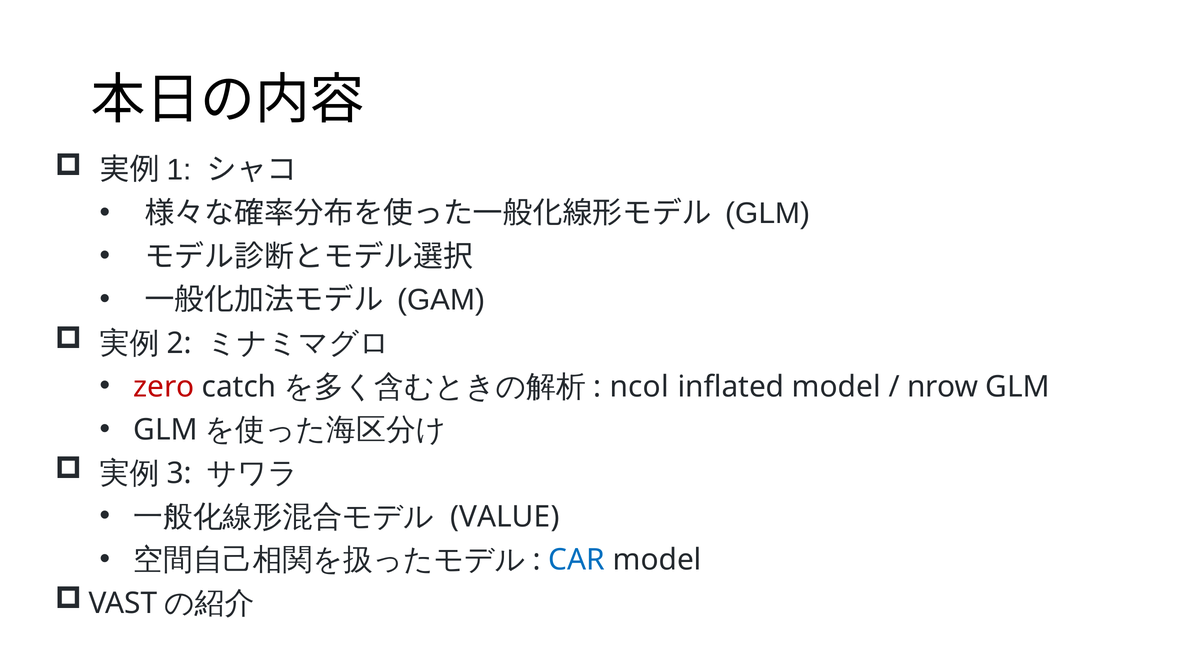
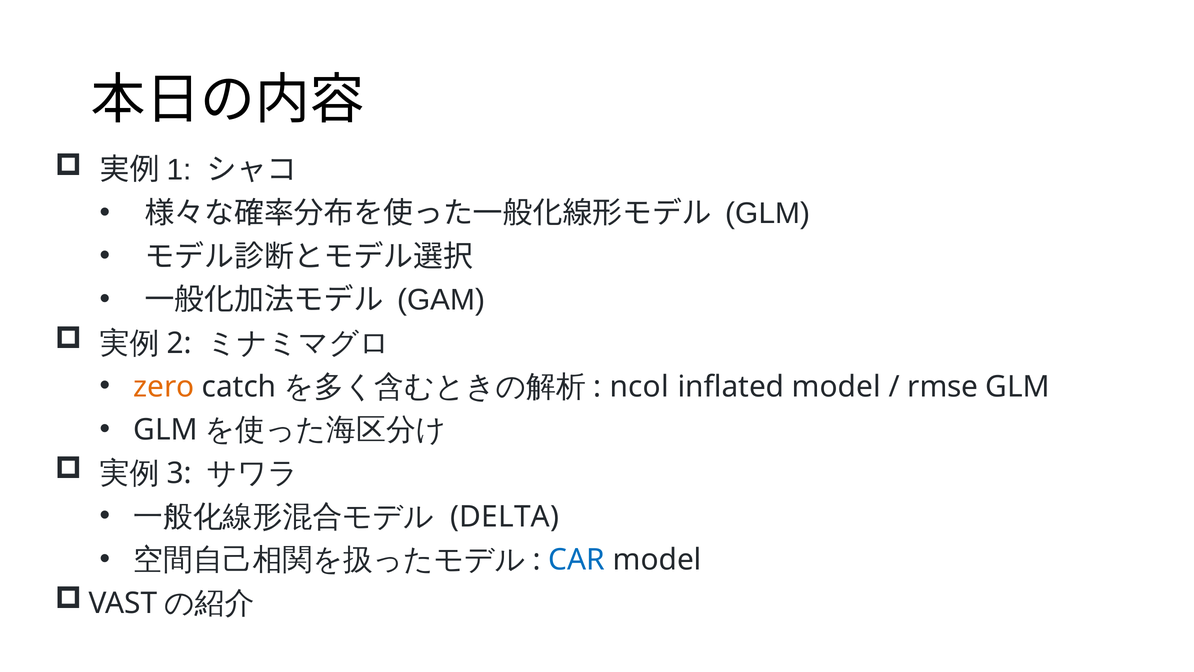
zero colour: red -> orange
nrow: nrow -> rmse
VALUE: VALUE -> DELTA
